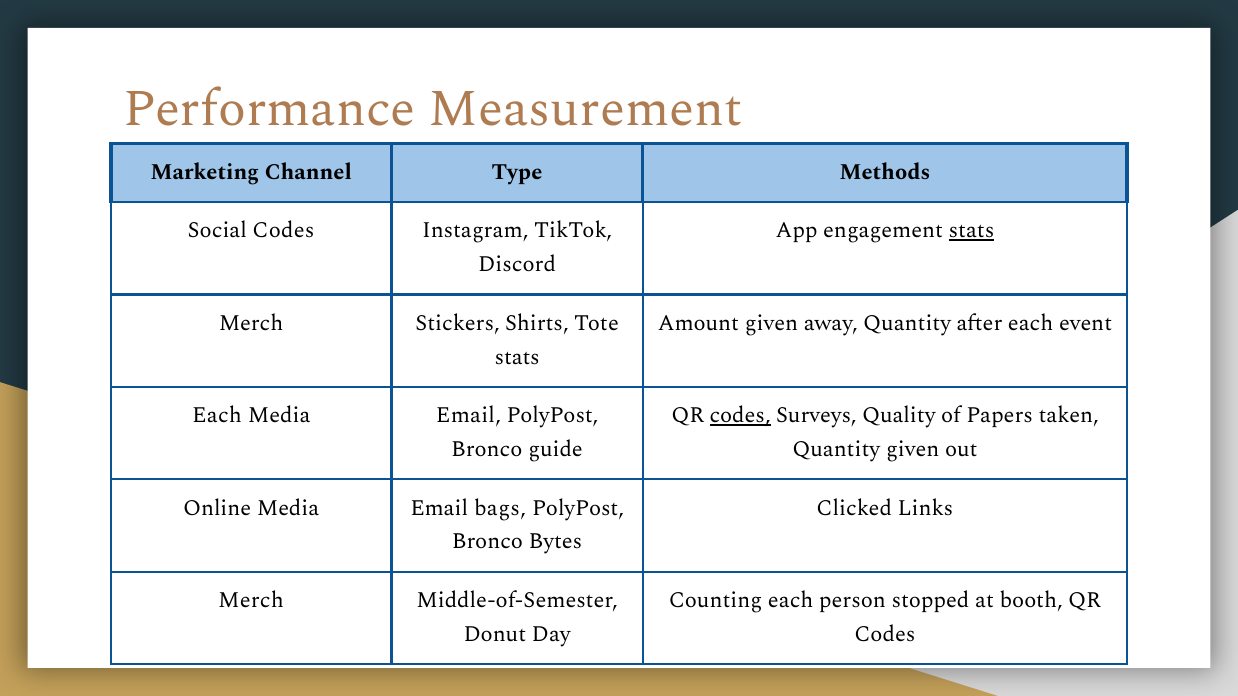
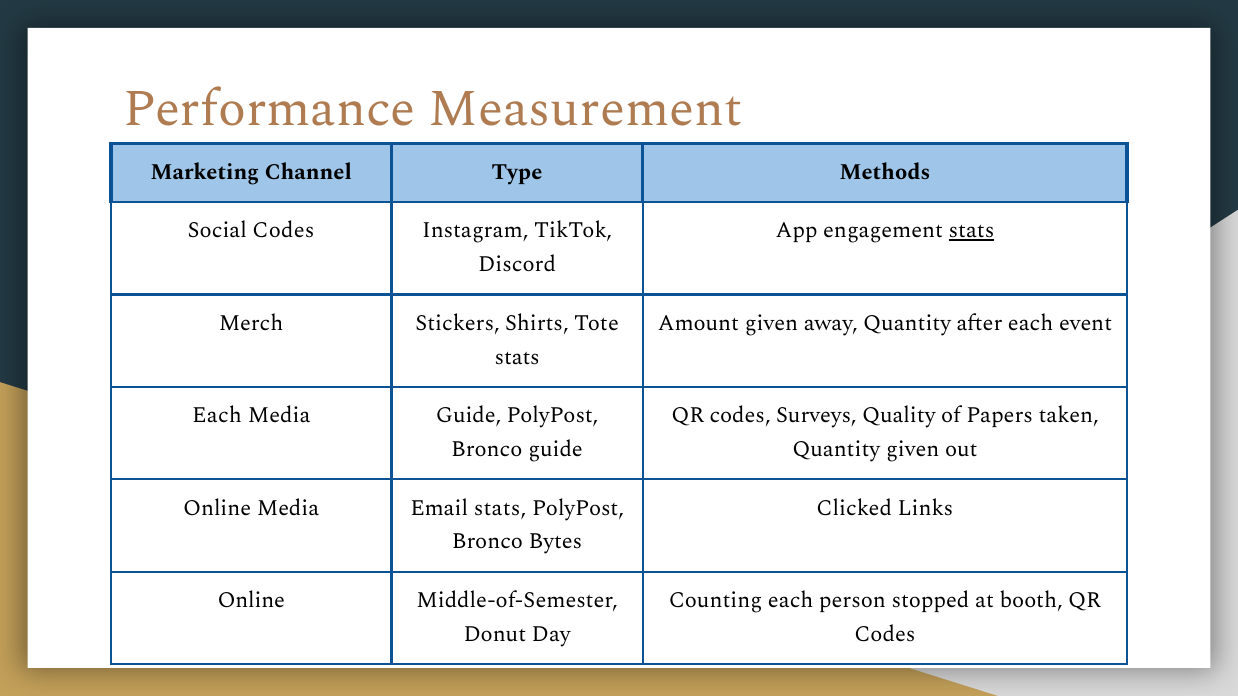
Email at (468, 416): Email -> Guide
codes at (740, 416) underline: present -> none
Email bags: bags -> stats
Merch at (251, 601): Merch -> Online
